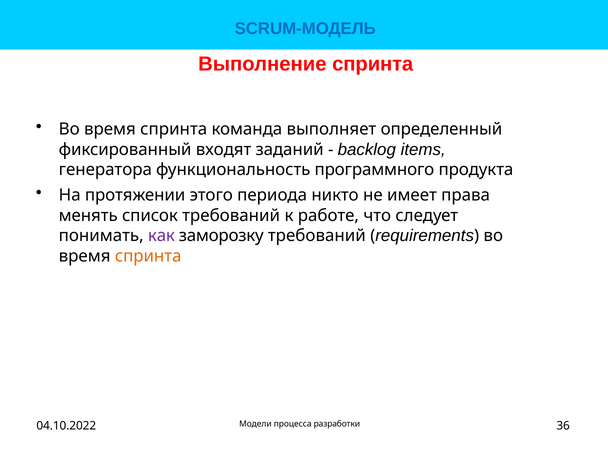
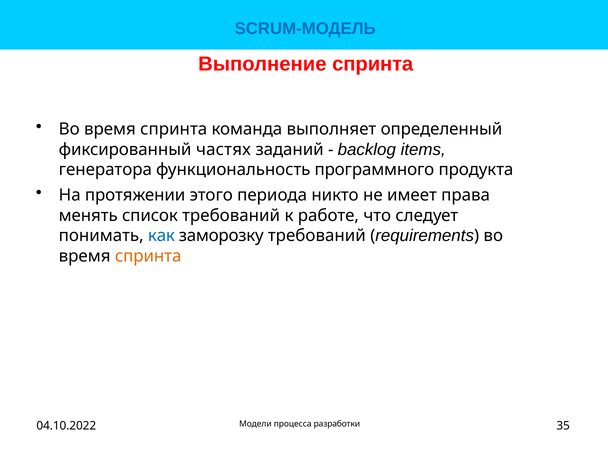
входят: входят -> частях
как colour: purple -> blue
36: 36 -> 35
